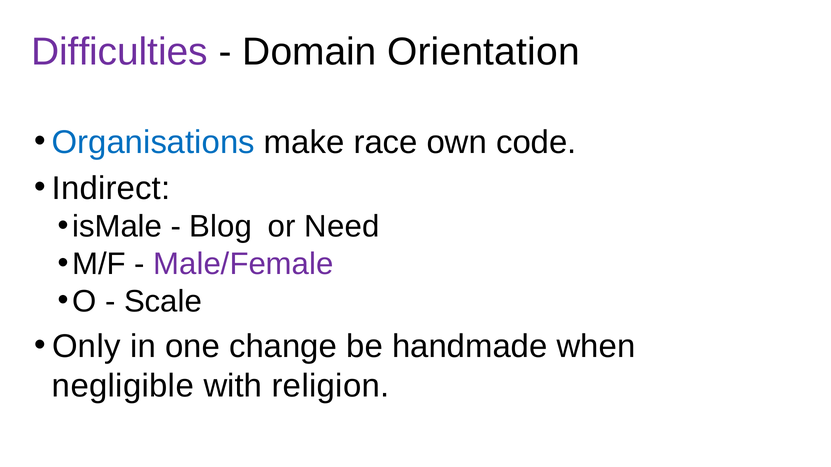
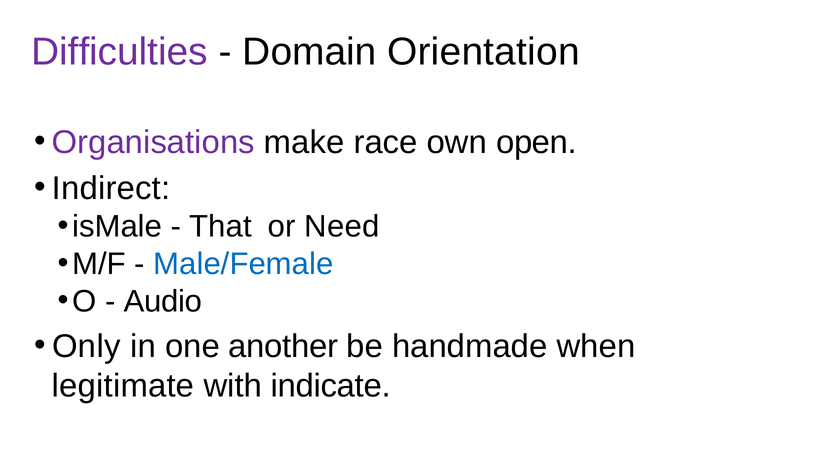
Organisations colour: blue -> purple
code: code -> open
Blog: Blog -> That
Male/Female colour: purple -> blue
Scale: Scale -> Audio
change: change -> another
negligible: negligible -> legitimate
religion: religion -> indicate
